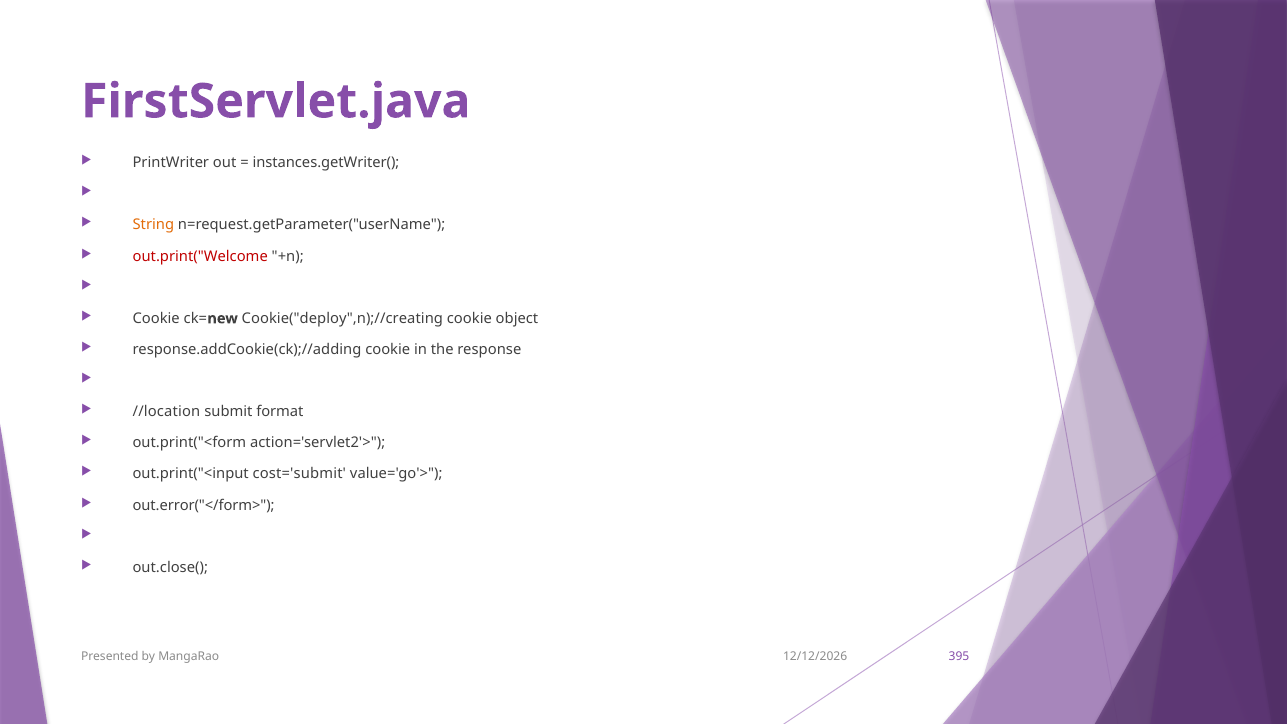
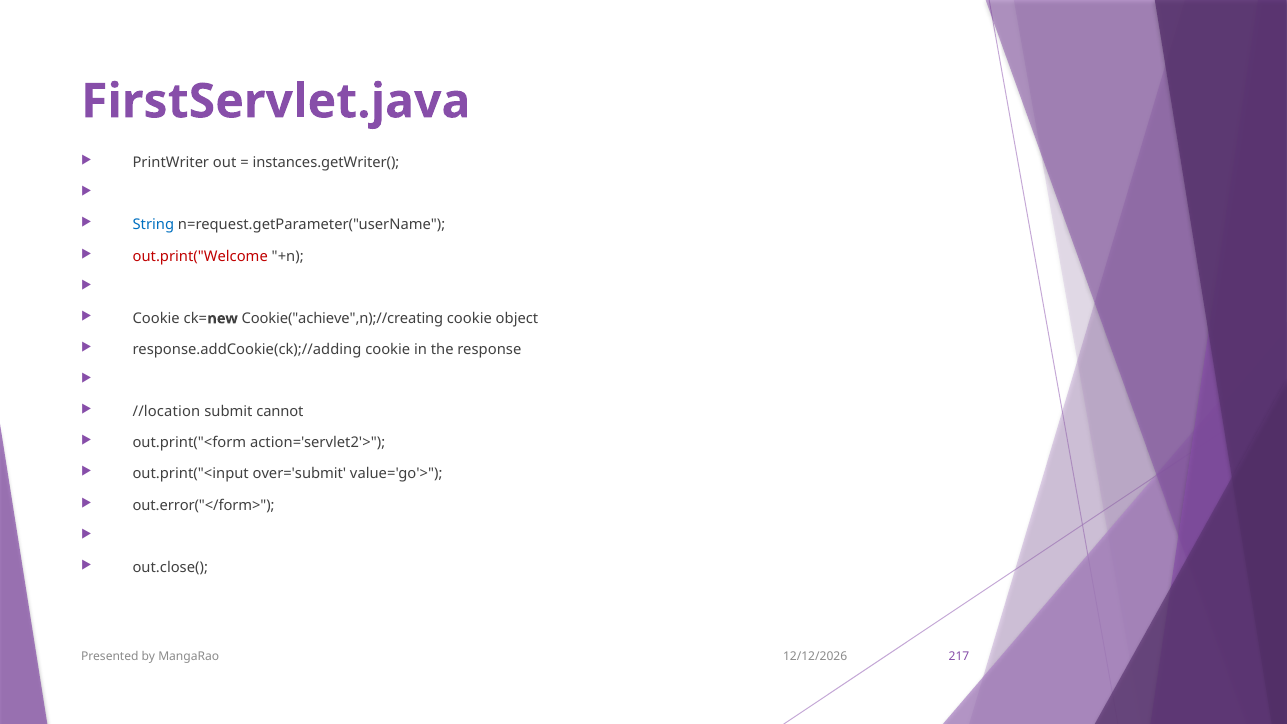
String colour: orange -> blue
Cookie("deploy",n);//creating: Cookie("deploy",n);//creating -> Cookie("achieve",n);//creating
format: format -> cannot
cost='submit: cost='submit -> over='submit
395: 395 -> 217
